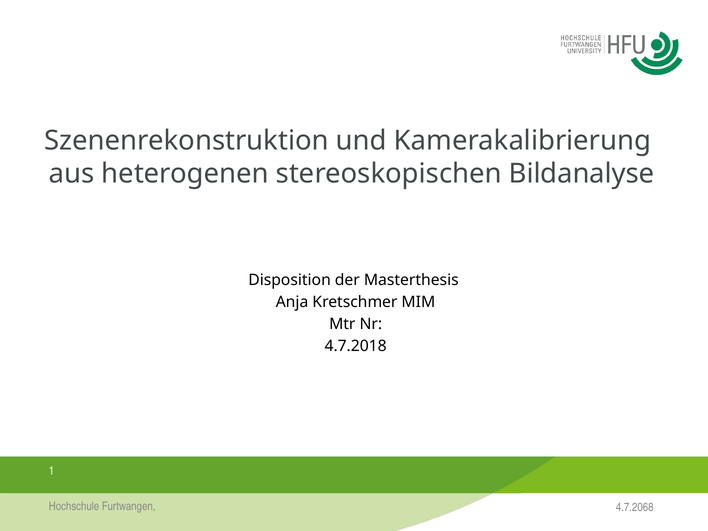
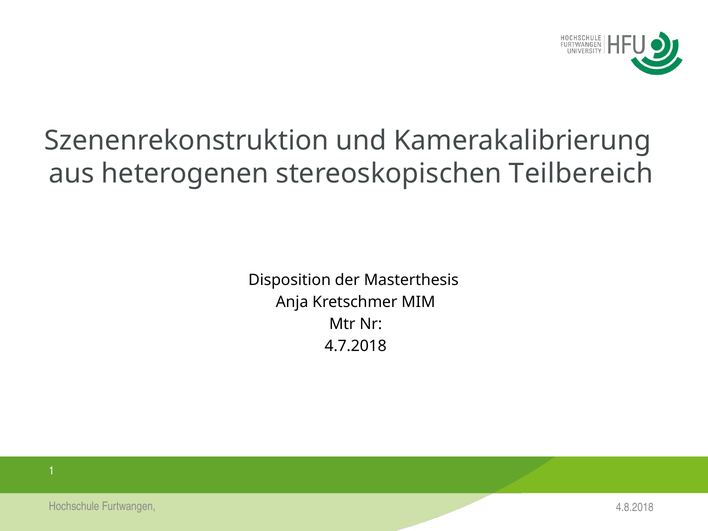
Bildanalyse: Bildanalyse -> Teilbereich
4.7.2068: 4.7.2068 -> 4.8.2018
